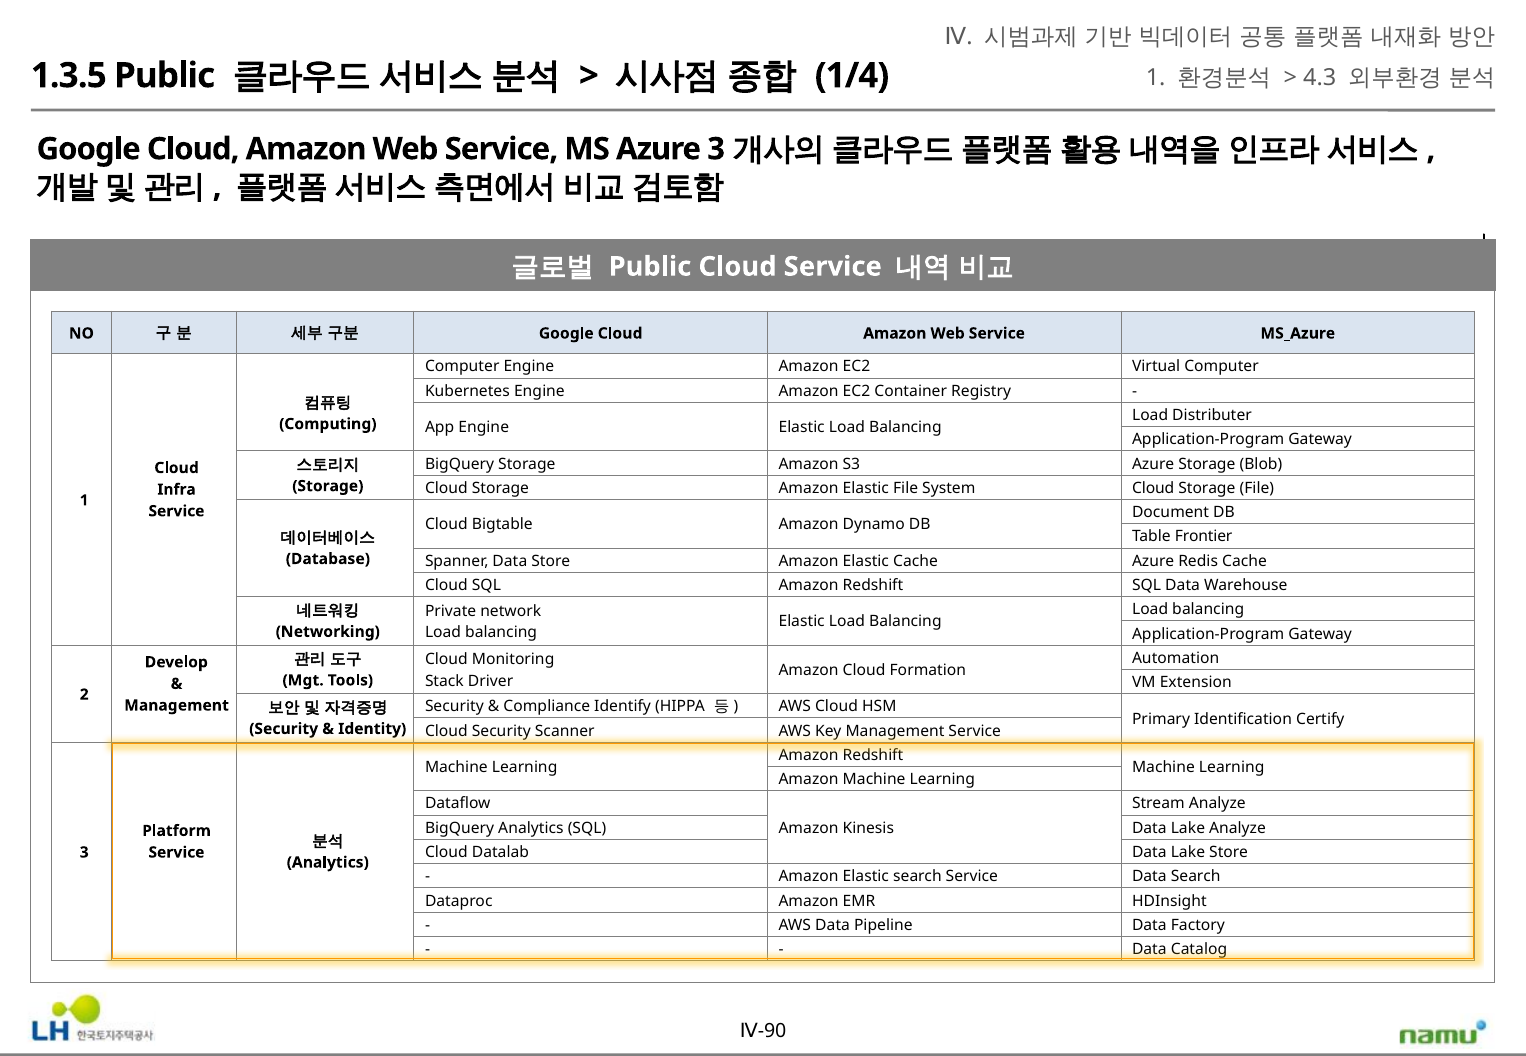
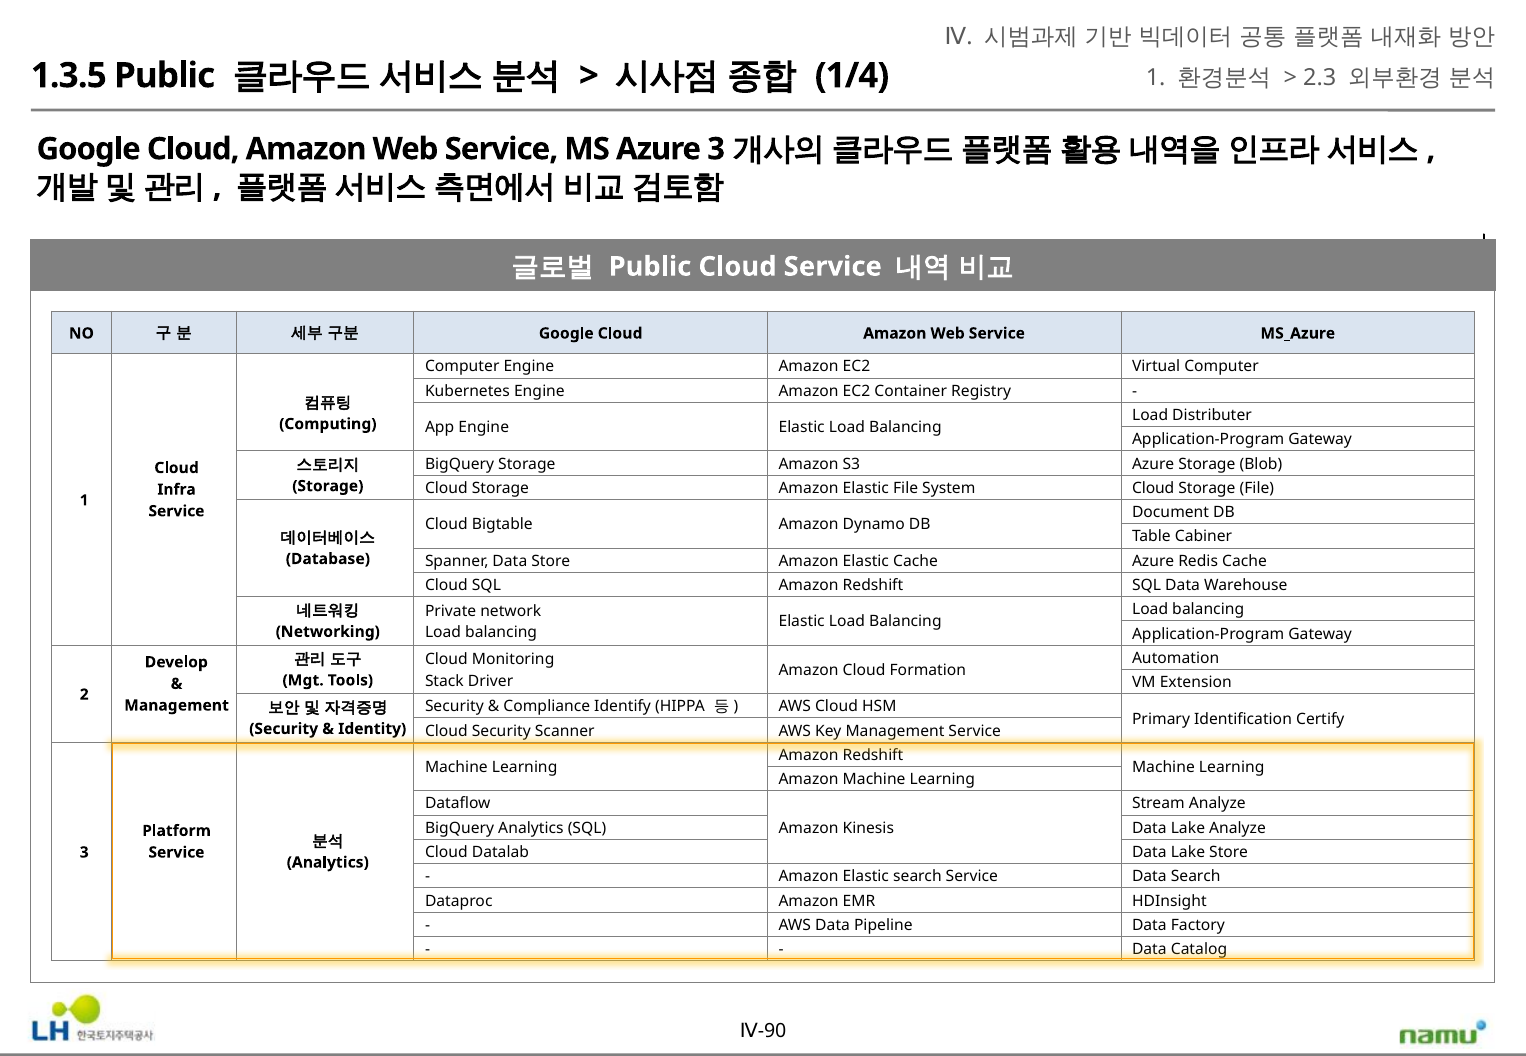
4.3: 4.3 -> 2.3
Frontier: Frontier -> Cabiner
